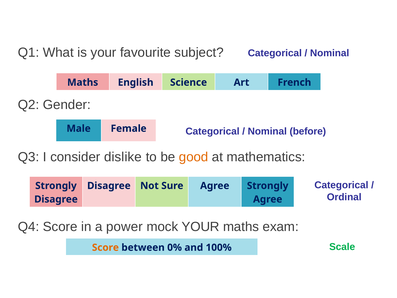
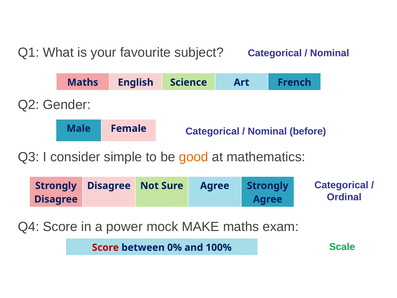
dislike: dislike -> simple
mock YOUR: YOUR -> MAKE
Score at (105, 247) colour: orange -> red
